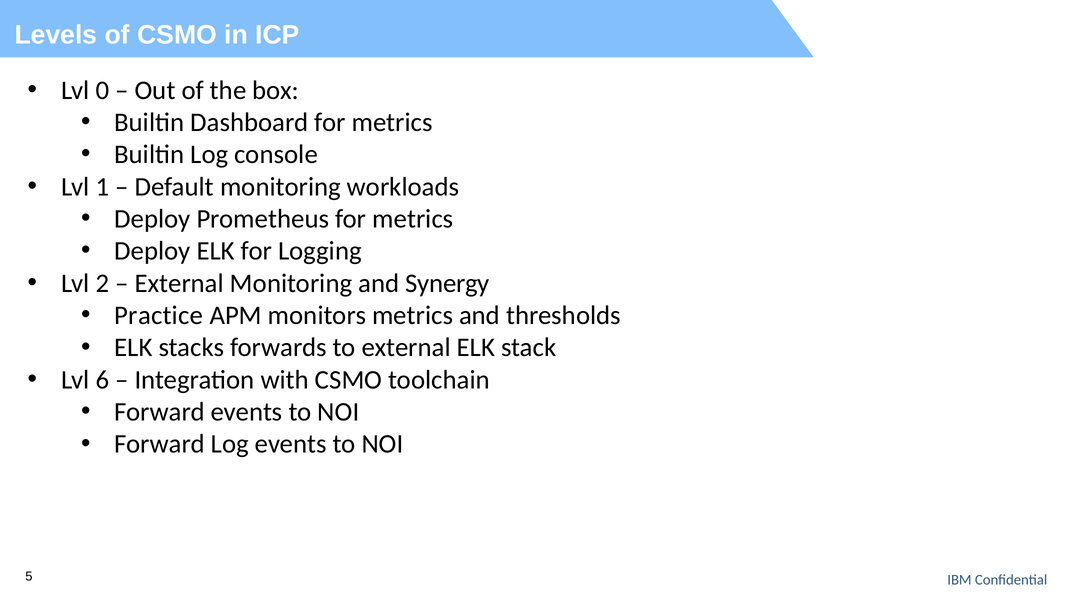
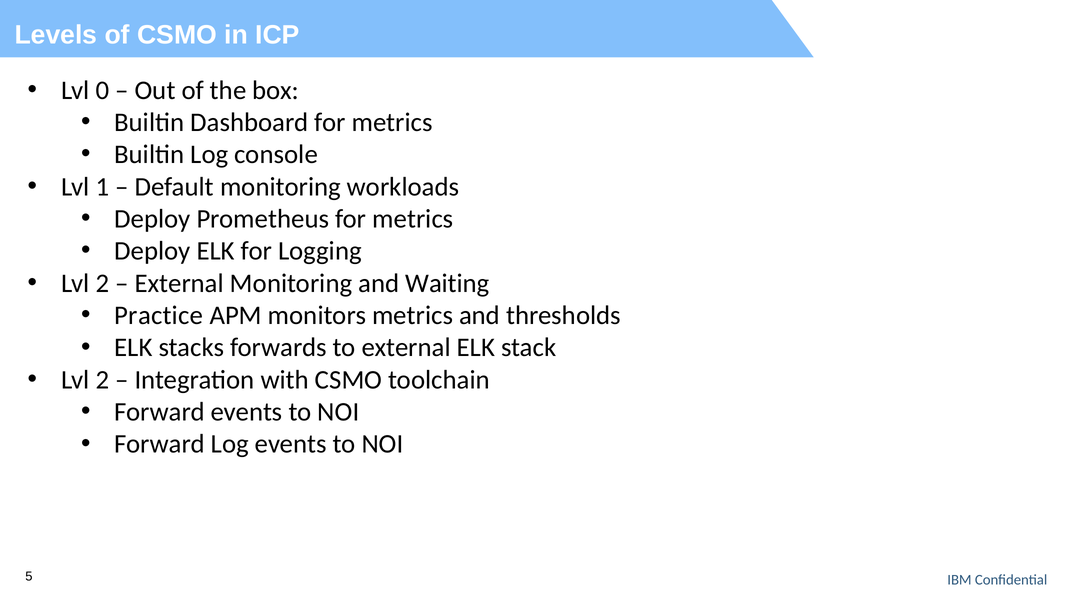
Synergy: Synergy -> Waiting
6 at (102, 380): 6 -> 2
